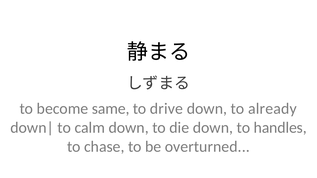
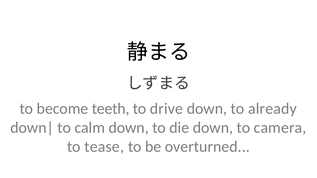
same: same -> teeth
handles: handles -> camera
chase: chase -> tease
